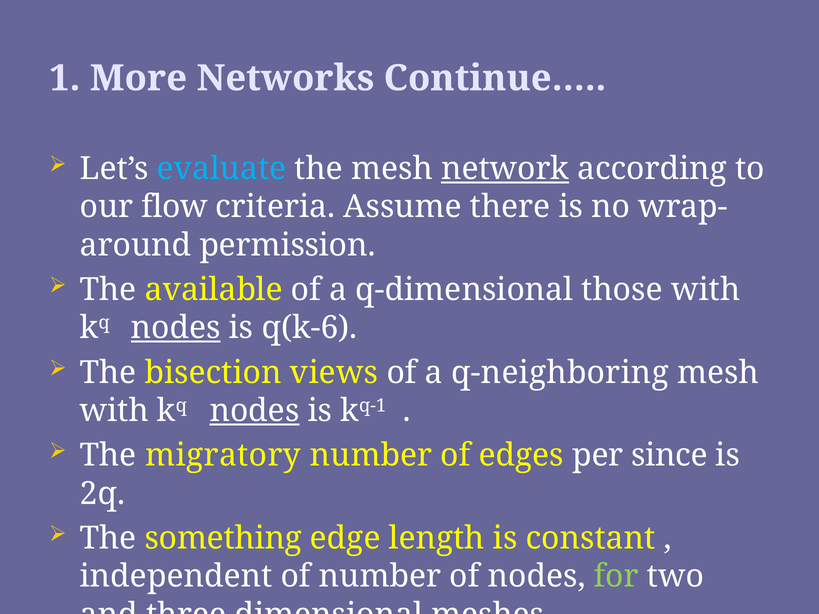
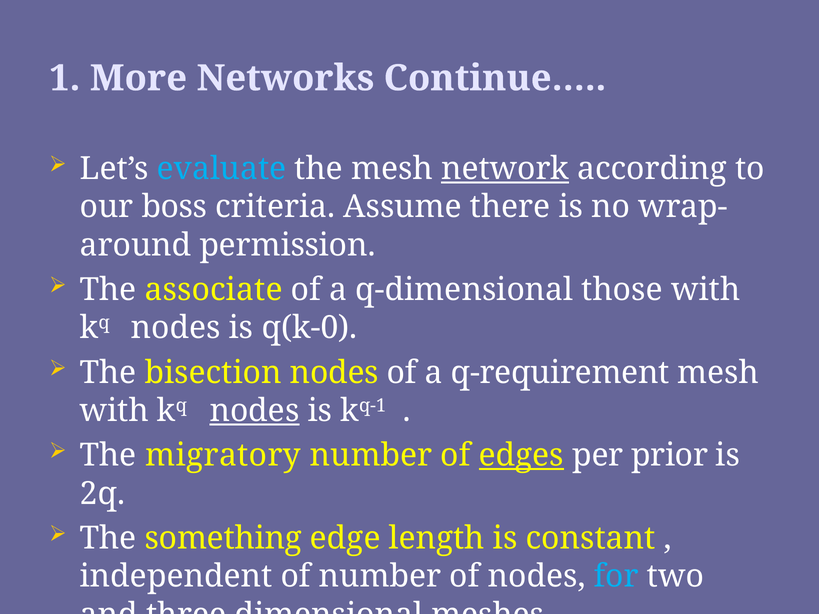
flow: flow -> boss
available: available -> associate
nodes at (176, 328) underline: present -> none
q(k-6: q(k-6 -> q(k-0
bisection views: views -> nodes
q-neighboring: q-neighboring -> q-requirement
edges underline: none -> present
since: since -> prior
for colour: light green -> light blue
